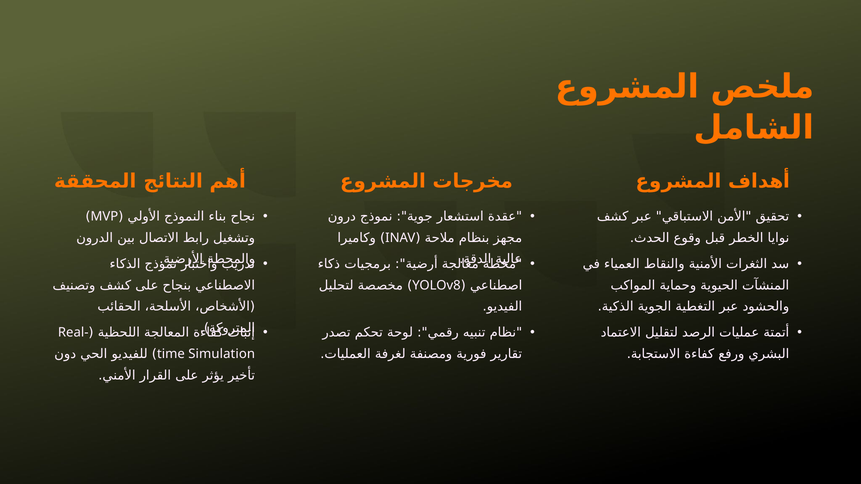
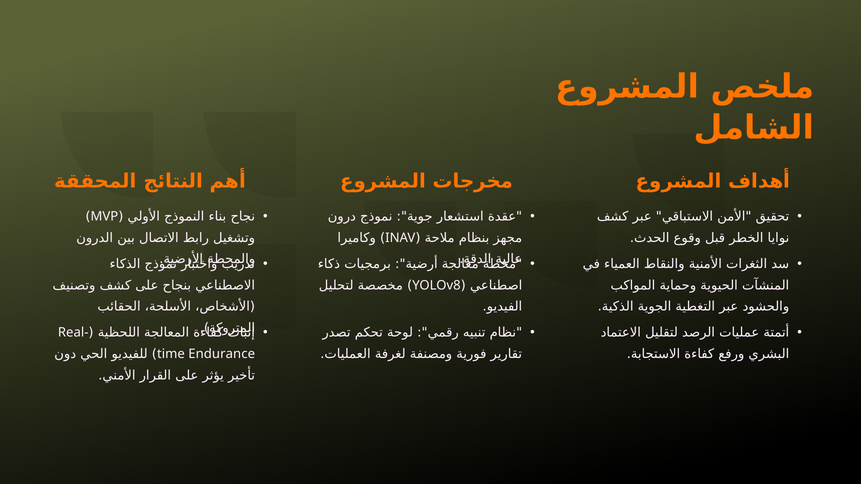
Simulation: Simulation -> Endurance
